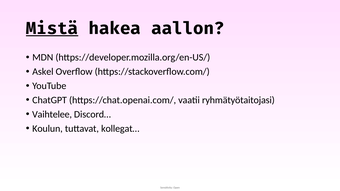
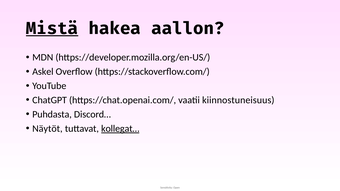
ryhmätyötaitojasi: ryhmätyötaitojasi -> kiinnostuneisuus
Vaihtelee: Vaihtelee -> Puhdasta
Koulun: Koulun -> Näytöt
kollegat… underline: none -> present
